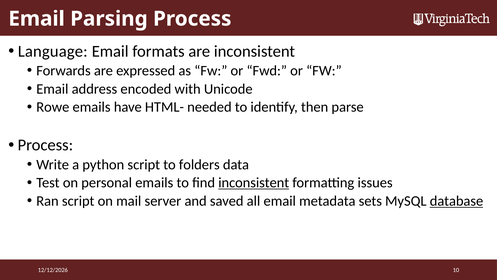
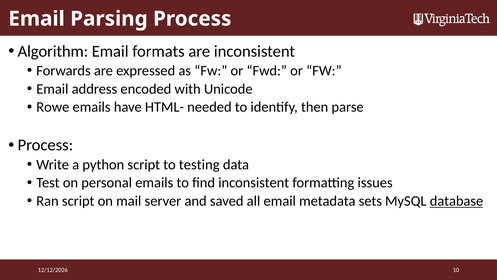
Language: Language -> Algorithm
folders: folders -> testing
inconsistent at (254, 182) underline: present -> none
